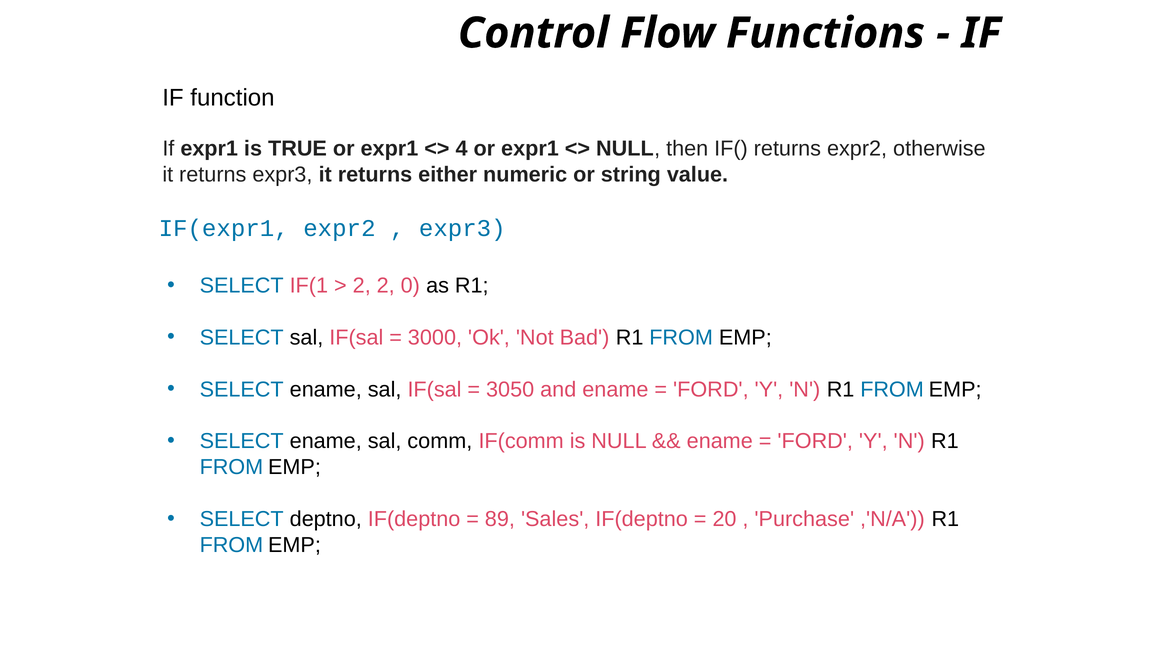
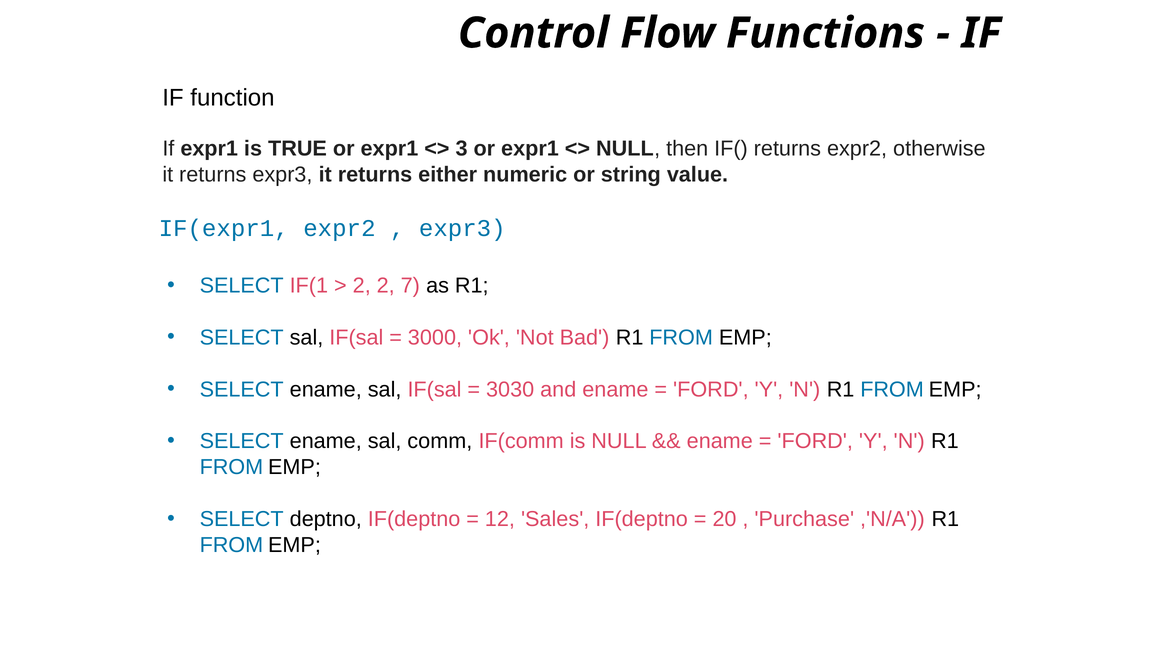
4: 4 -> 3
0: 0 -> 7
3050: 3050 -> 3030
89: 89 -> 12
